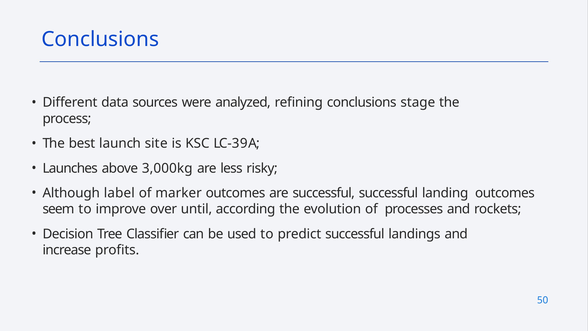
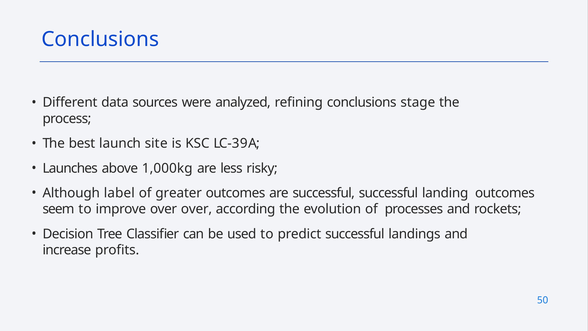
3,000kg: 3,000kg -> 1,000kg
marker: marker -> greater
over until: until -> over
